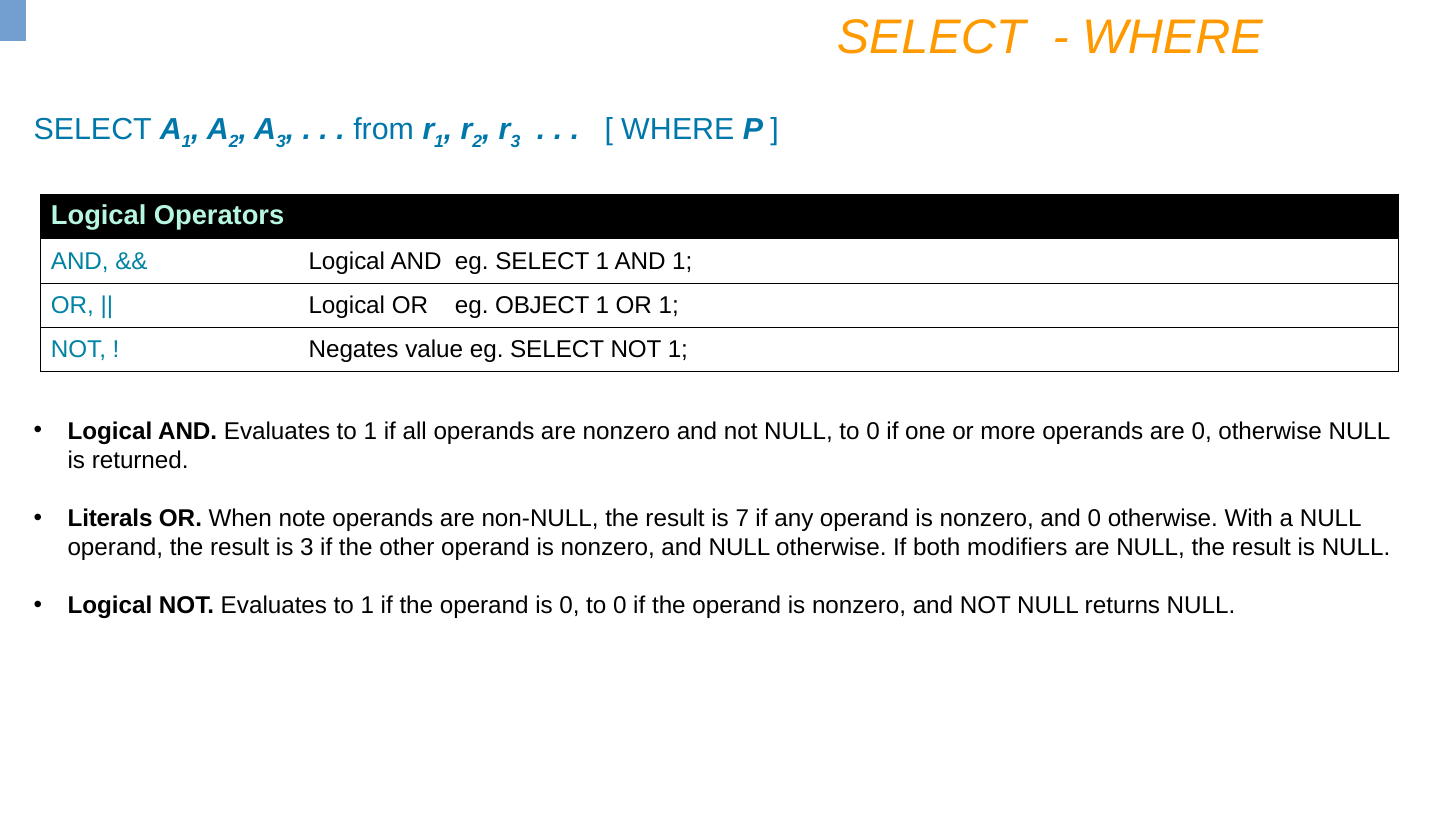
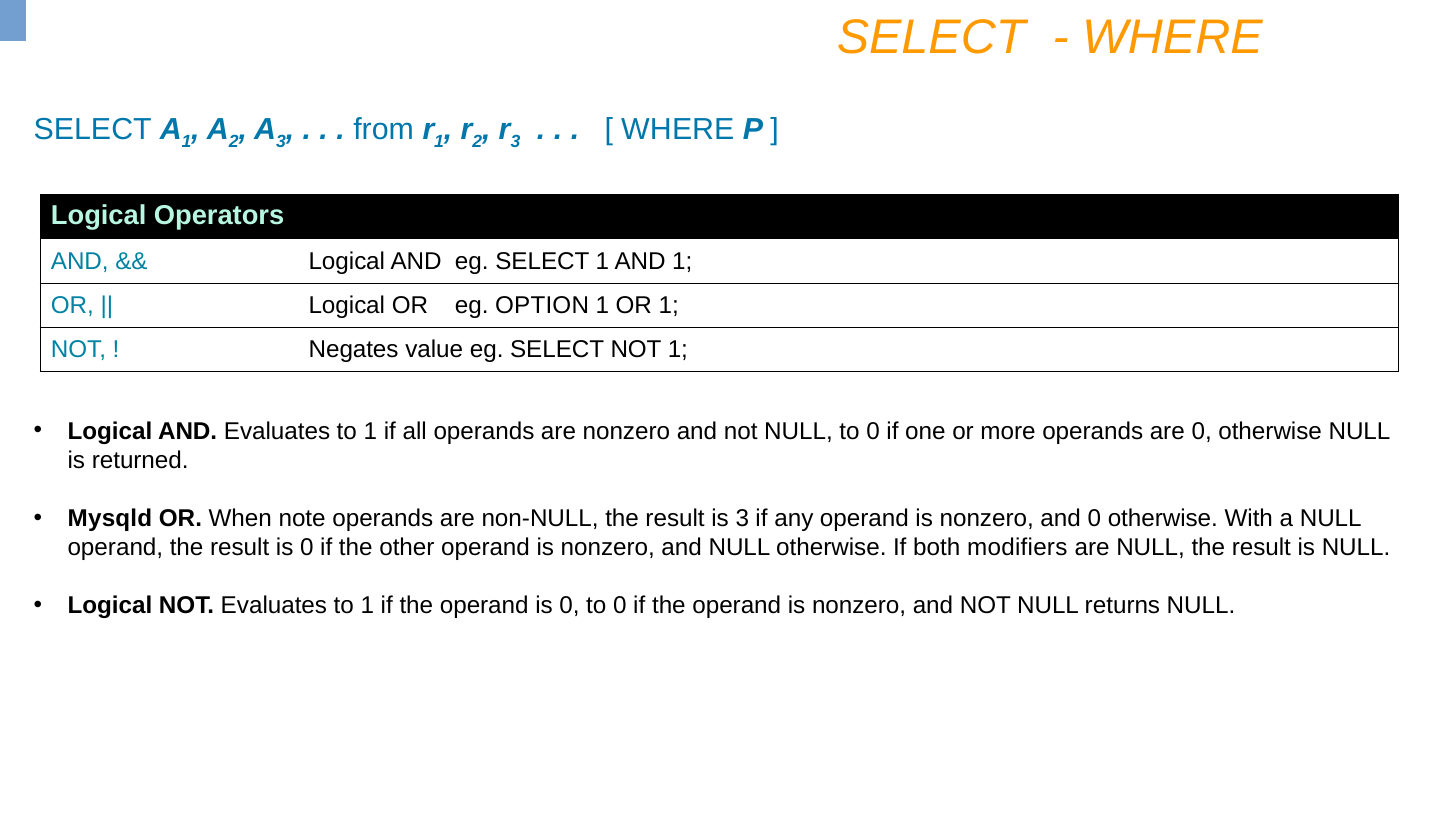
OBJECT: OBJECT -> OPTION
Literals: Literals -> Mysqld
is 7: 7 -> 3
result is 3: 3 -> 0
